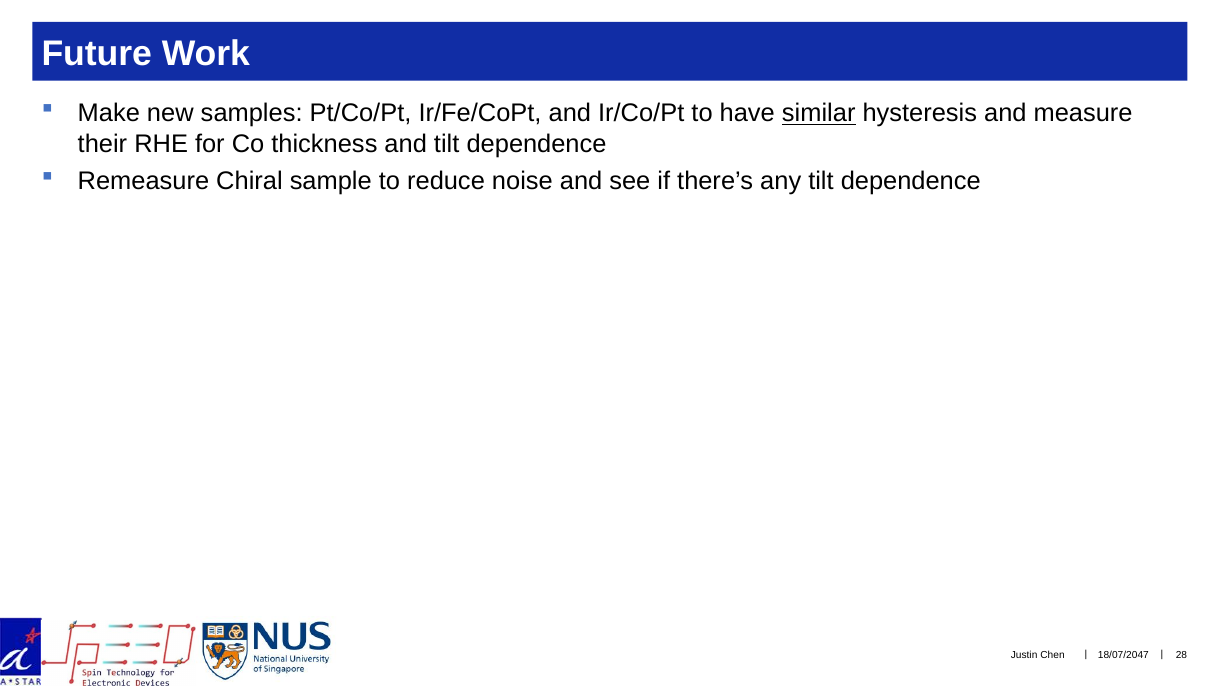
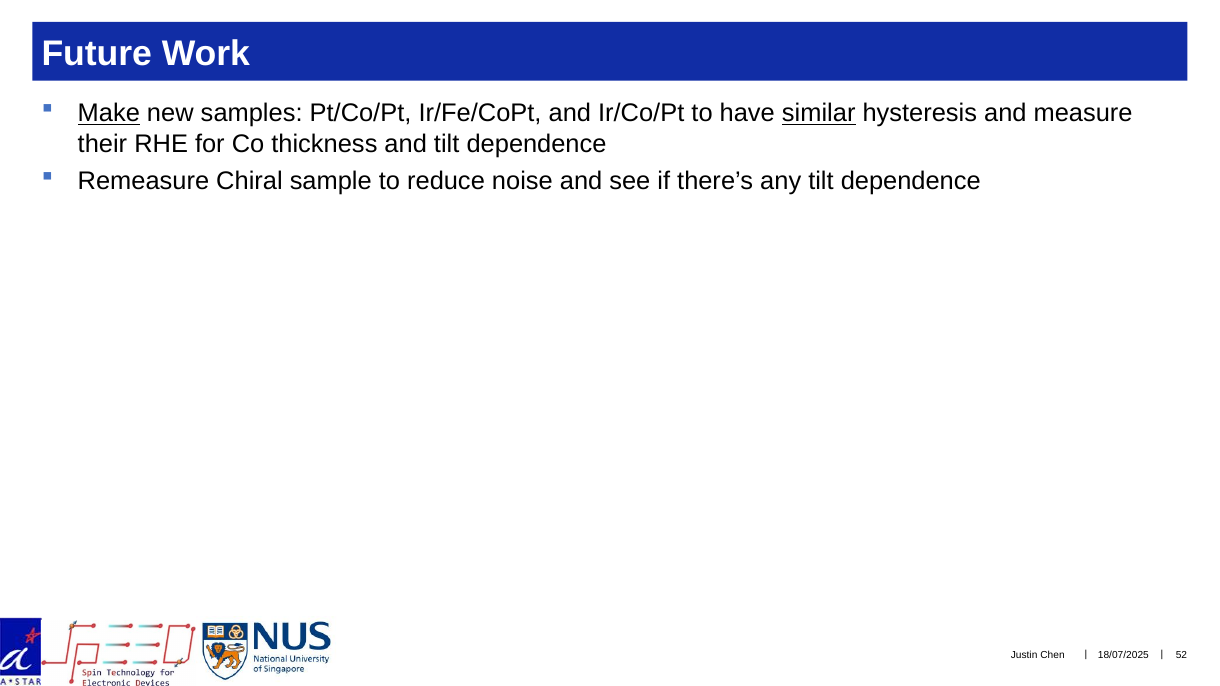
Make underline: none -> present
28: 28 -> 52
18/07/2047: 18/07/2047 -> 18/07/2025
